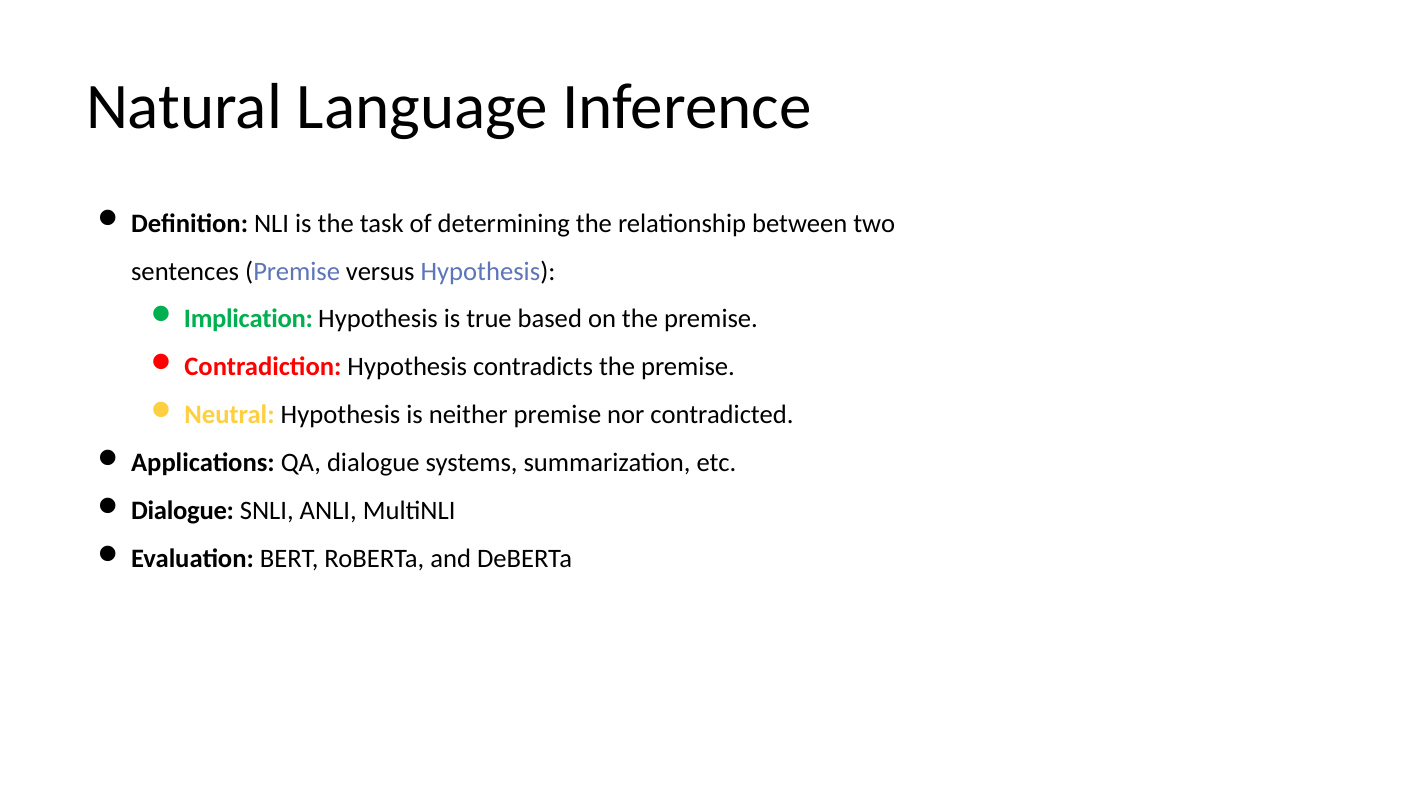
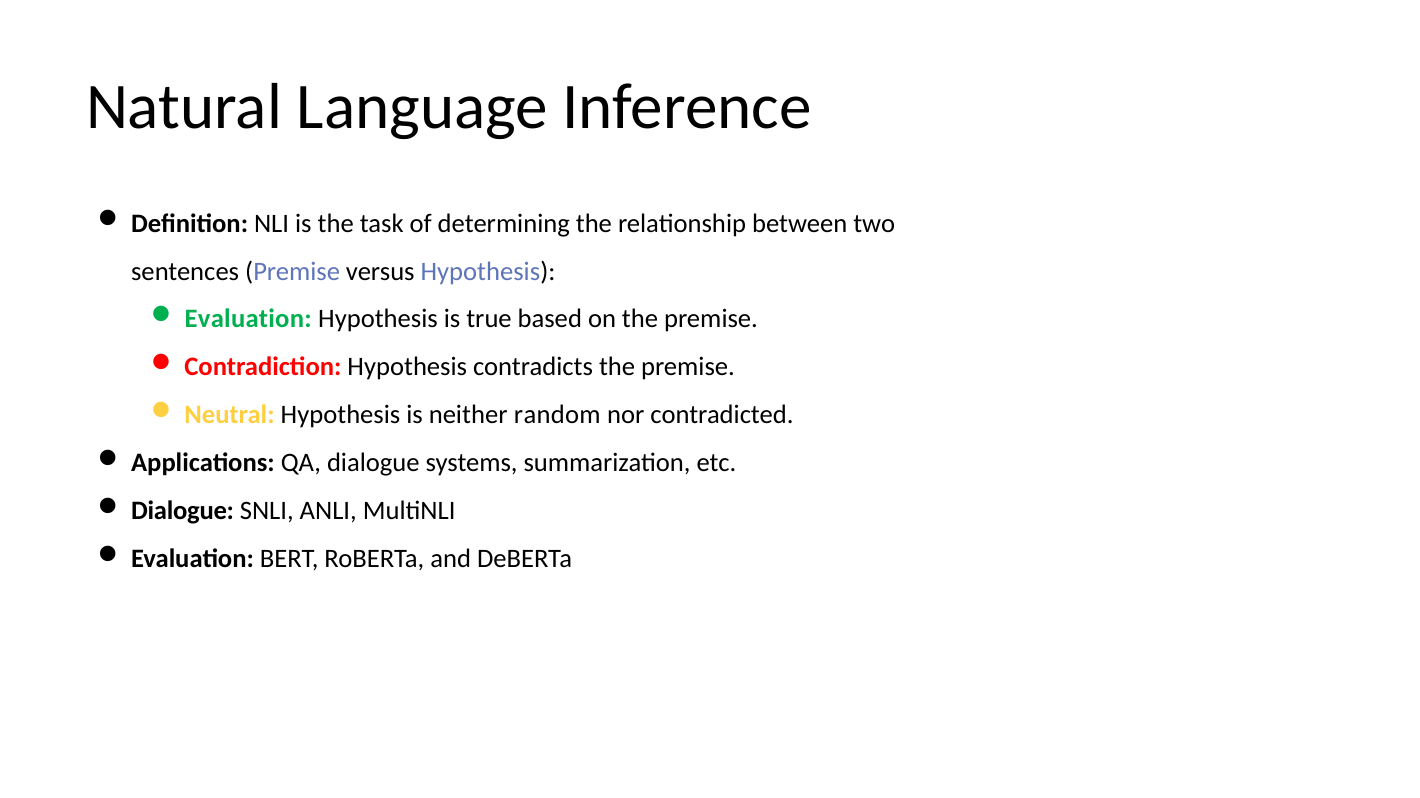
Implication at (248, 320): Implication -> Evaluation
neither premise: premise -> random
